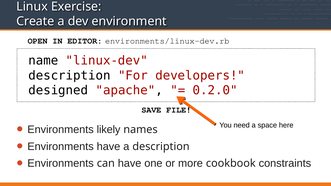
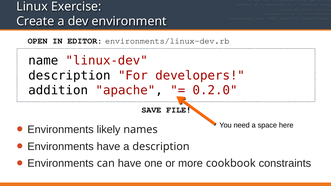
designed: designed -> addition
